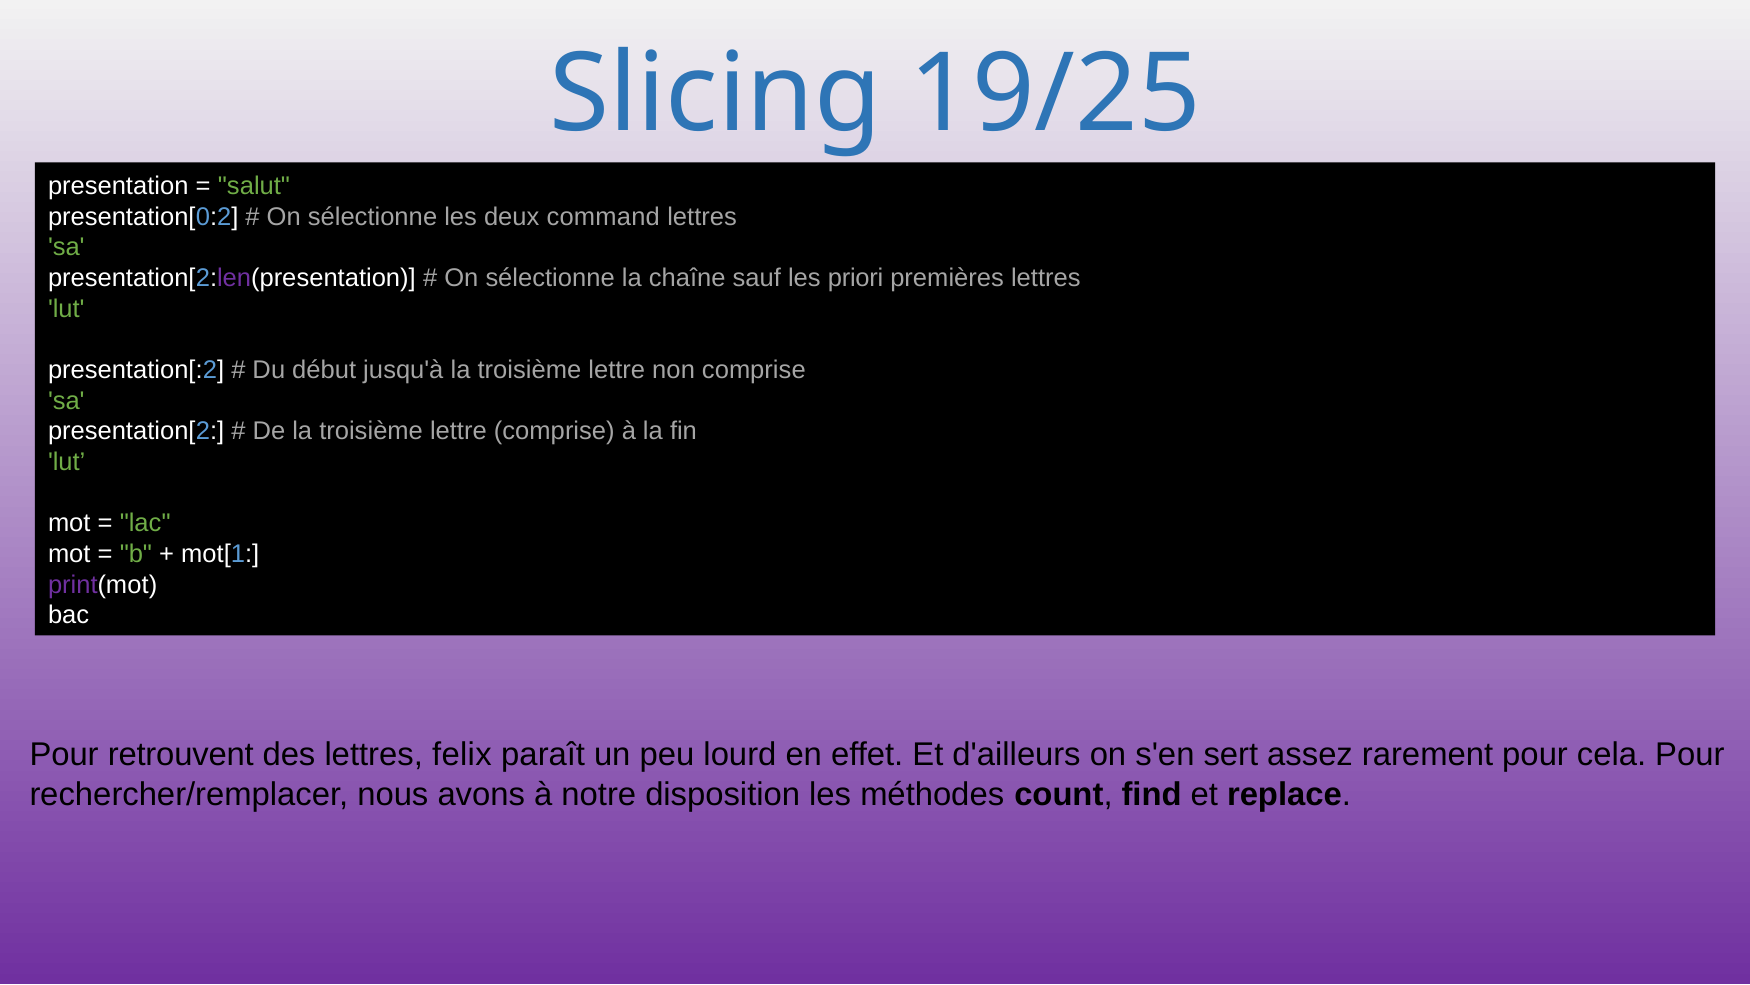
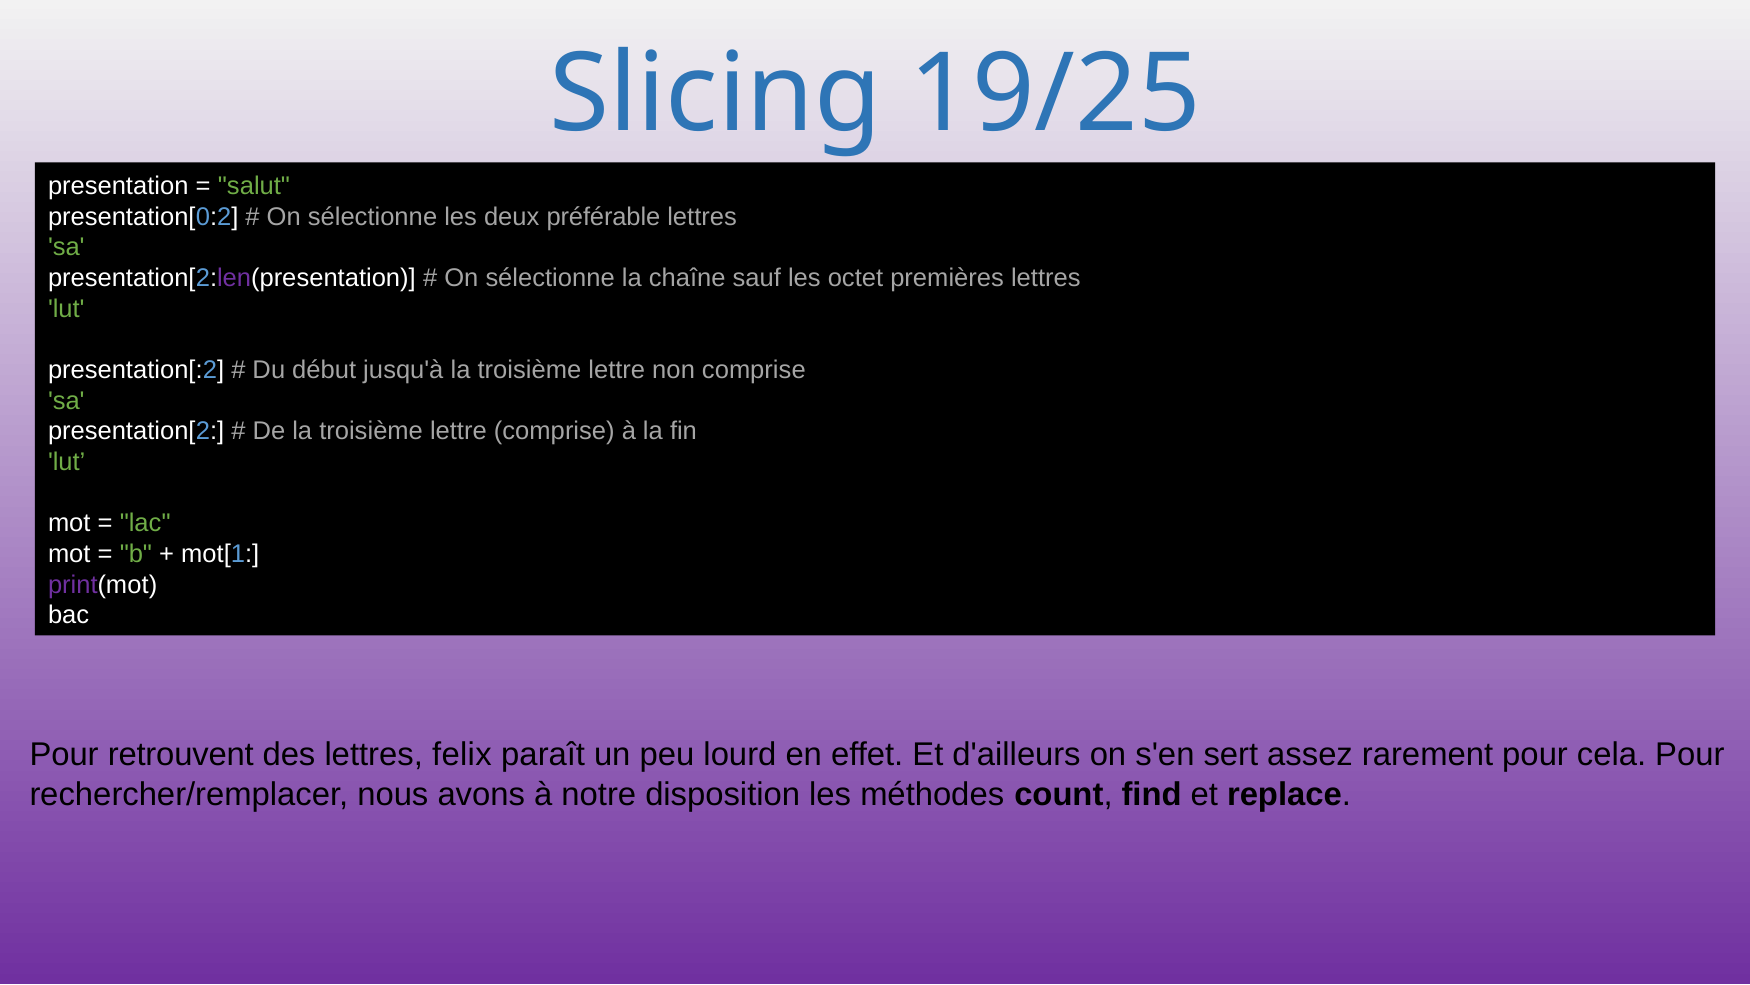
command: command -> préférable
priori: priori -> octet
